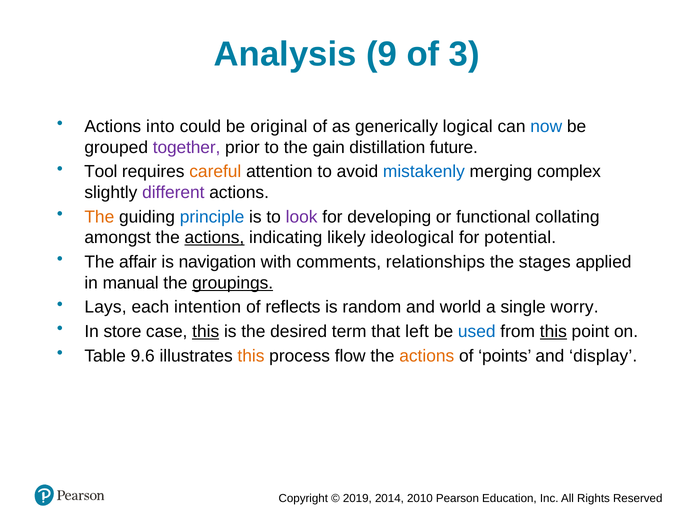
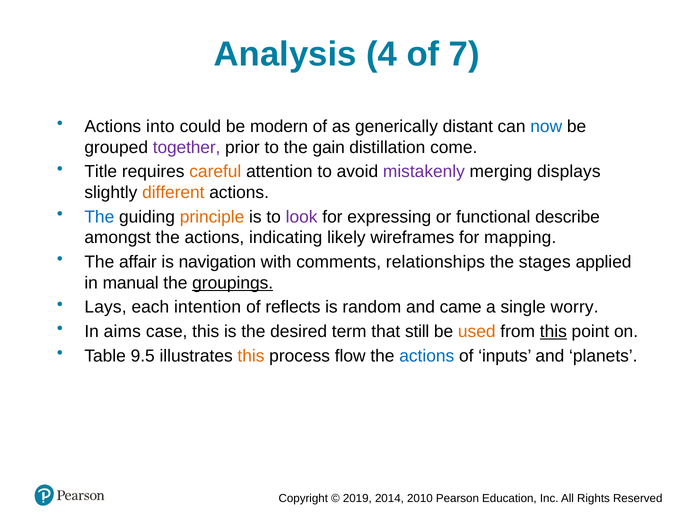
9: 9 -> 4
3: 3 -> 7
original: original -> modern
logical: logical -> distant
future: future -> come
Tool: Tool -> Title
mistakenly colour: blue -> purple
complex: complex -> displays
different colour: purple -> orange
The at (99, 217) colour: orange -> blue
principle colour: blue -> orange
developing: developing -> expressing
collating: collating -> describe
actions at (214, 237) underline: present -> none
ideological: ideological -> wireframes
potential: potential -> mapping
world: world -> came
store: store -> aims
this at (206, 331) underline: present -> none
left: left -> still
used colour: blue -> orange
9.6: 9.6 -> 9.5
actions at (427, 355) colour: orange -> blue
points: points -> inputs
display: display -> planets
